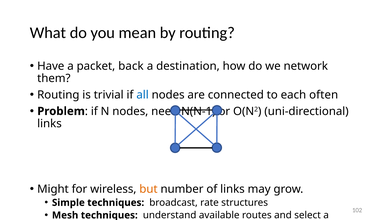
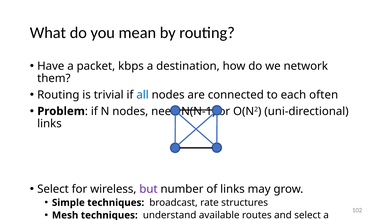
back: back -> kbps
Might at (53, 190): Might -> Select
but colour: orange -> purple
